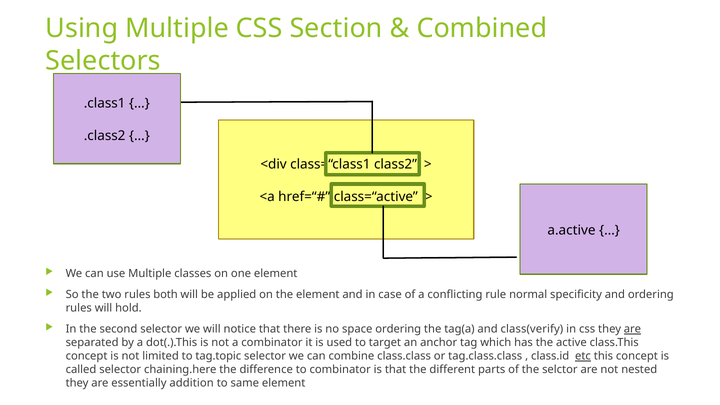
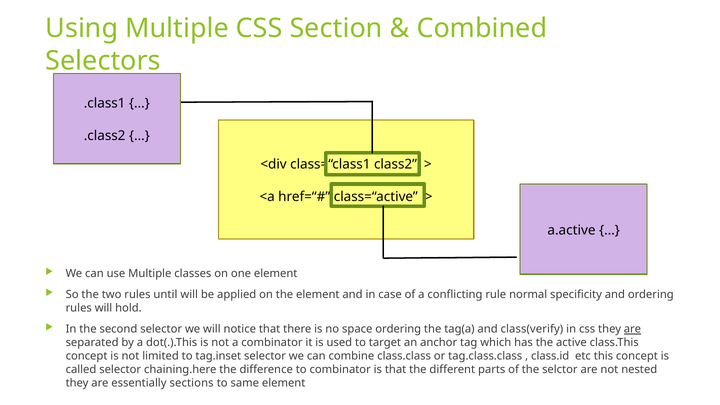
both: both -> until
tag.topic: tag.topic -> tag.inset
etc underline: present -> none
addition: addition -> sections
